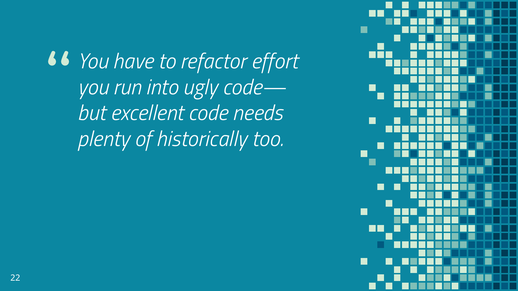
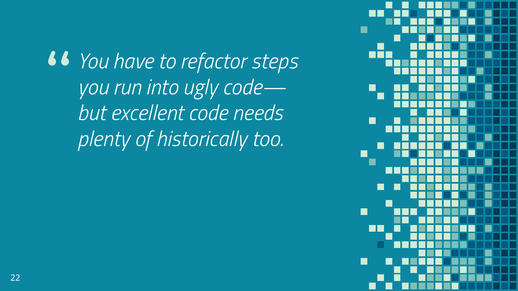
effort: effort -> steps
